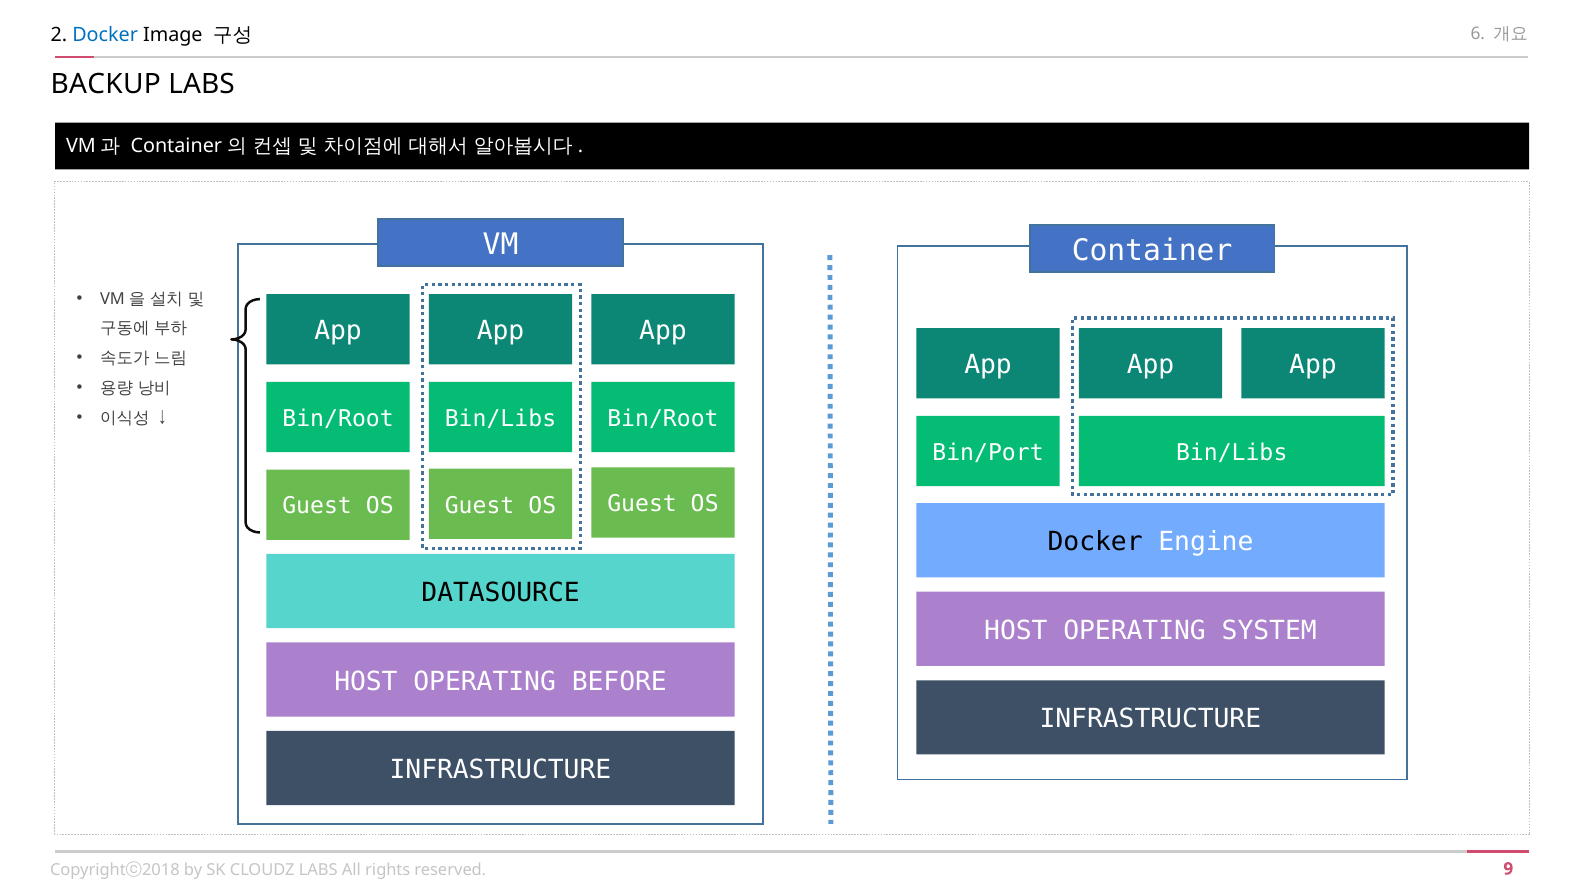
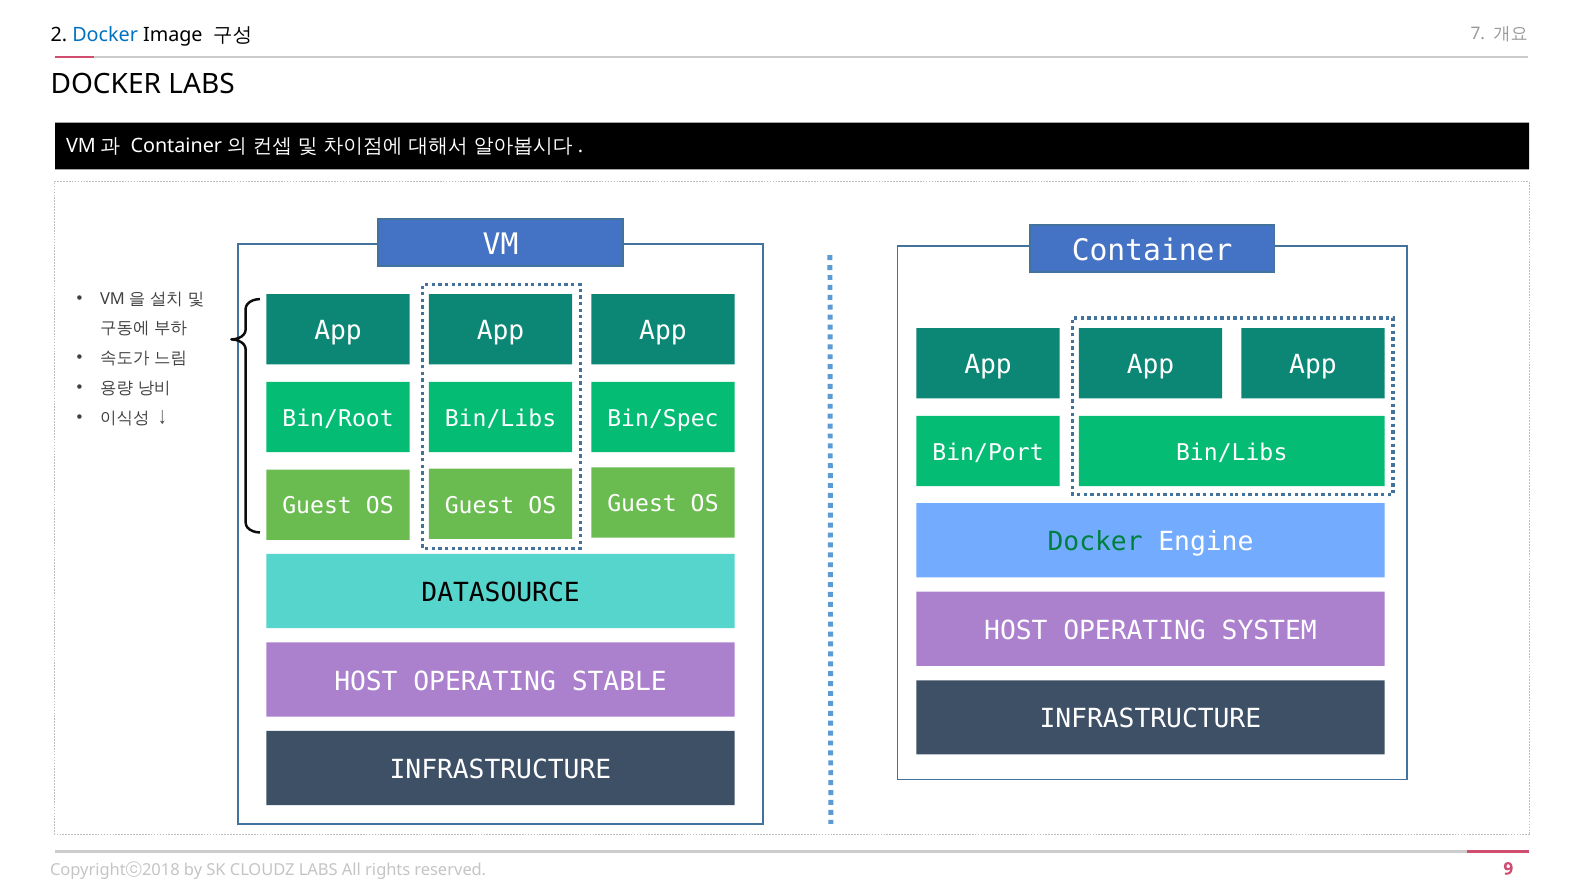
6: 6 -> 7
BACKUP at (106, 84): BACKUP -> DOCKER
Bin/Libs Bin/Root: Bin/Root -> Bin/Spec
Docker at (1095, 542) colour: black -> green
BEFORE: BEFORE -> STABLE
